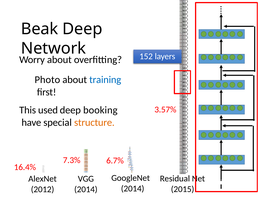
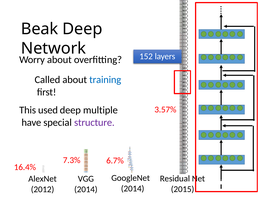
Photo: Photo -> Called
booking: booking -> multiple
structure colour: orange -> purple
